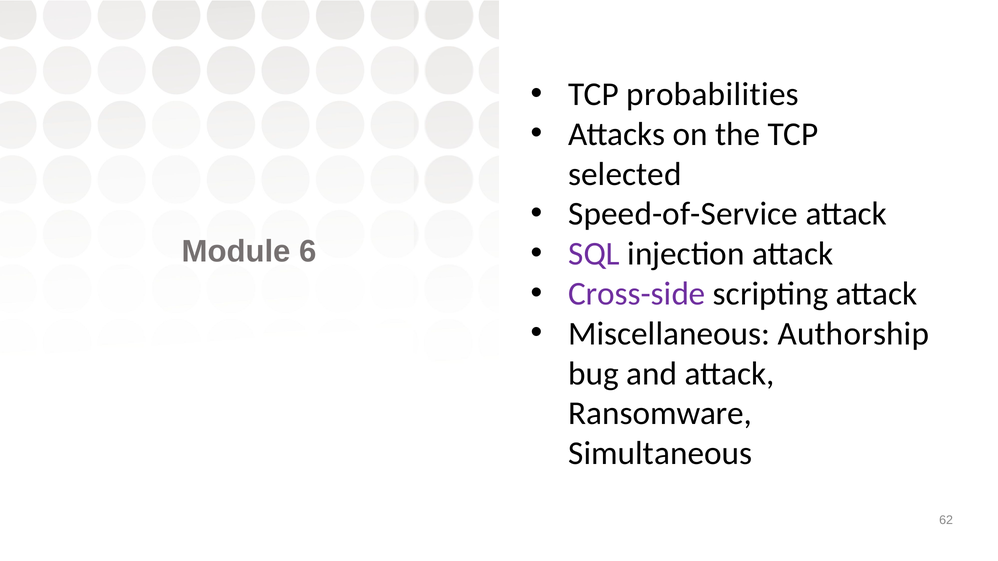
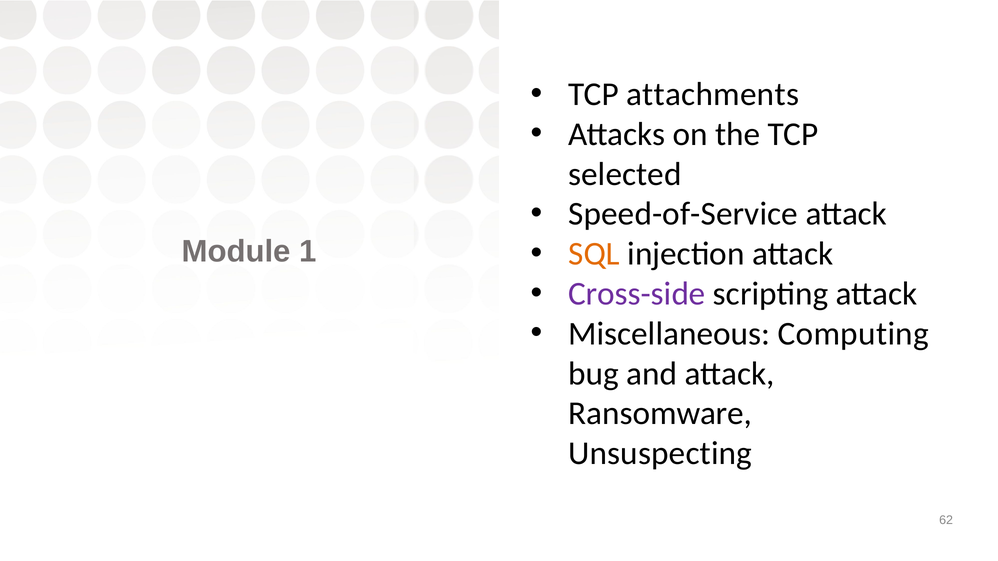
probabilities: probabilities -> attachments
SQL colour: purple -> orange
6: 6 -> 1
Authorship: Authorship -> Computing
Simultaneous: Simultaneous -> Unsuspecting
